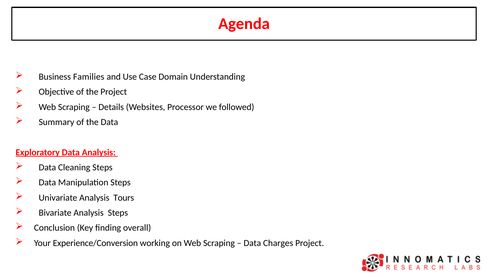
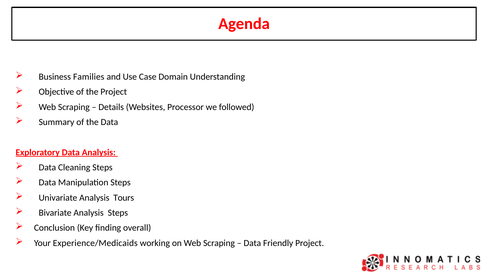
Experience/Conversion: Experience/Conversion -> Experience/Medicaids
Charges: Charges -> Friendly
